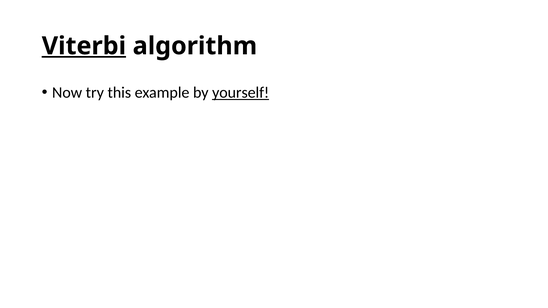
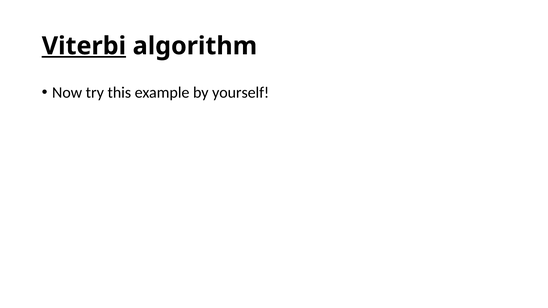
yourself underline: present -> none
